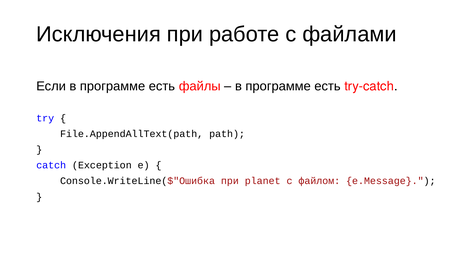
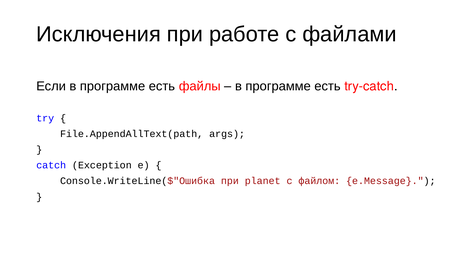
path: path -> args
